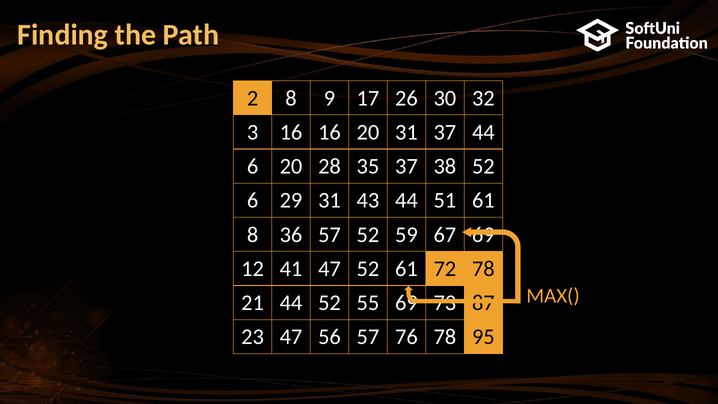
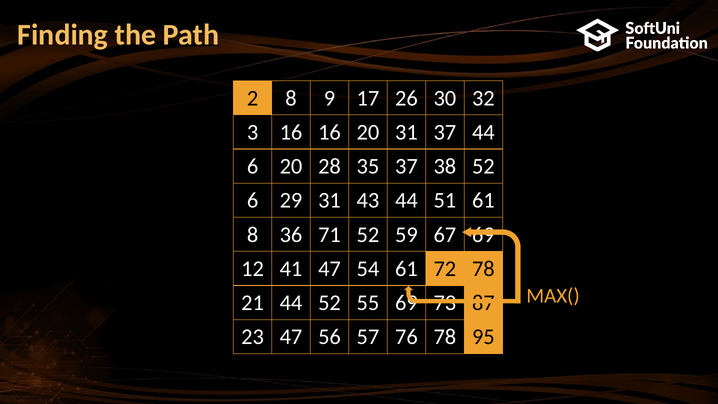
36 57: 57 -> 71
47 52: 52 -> 54
